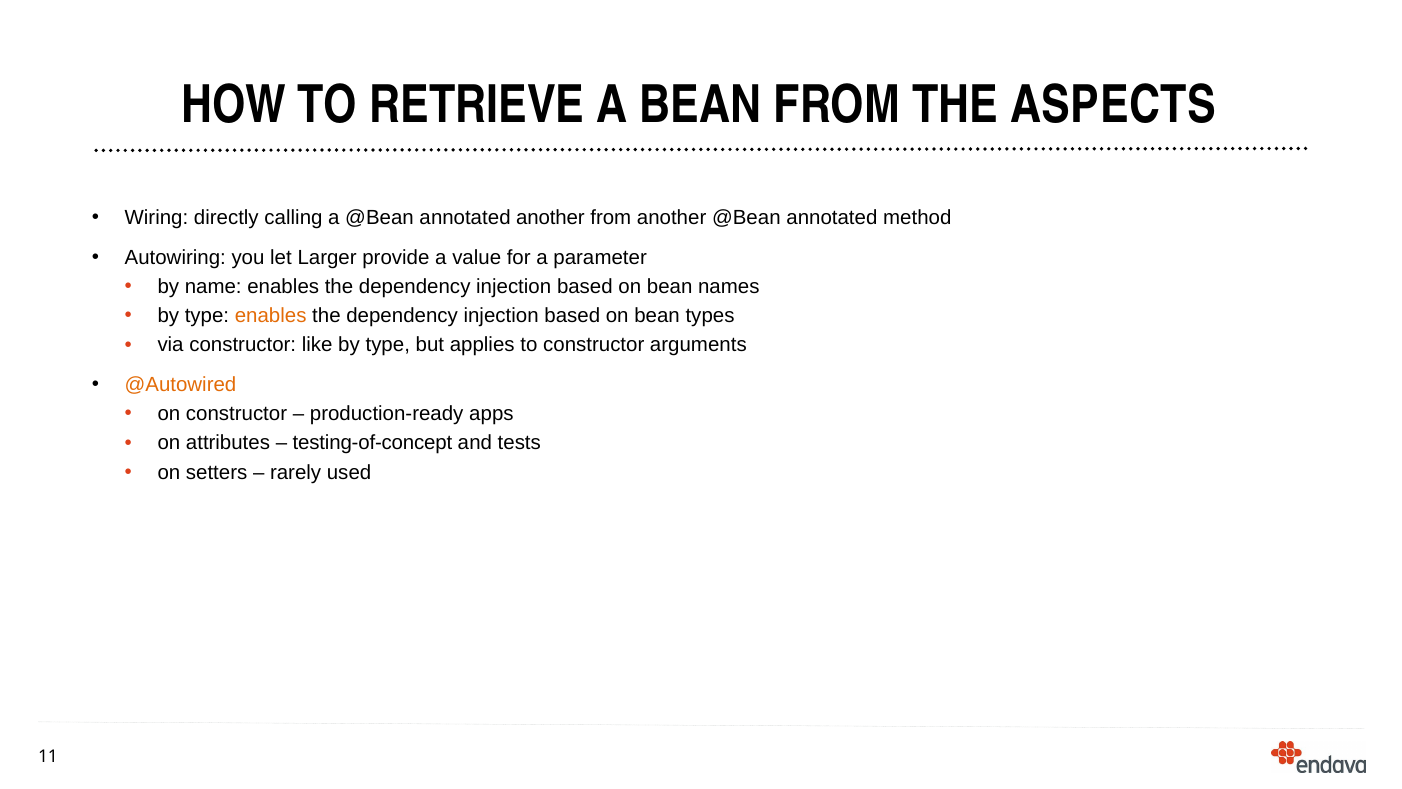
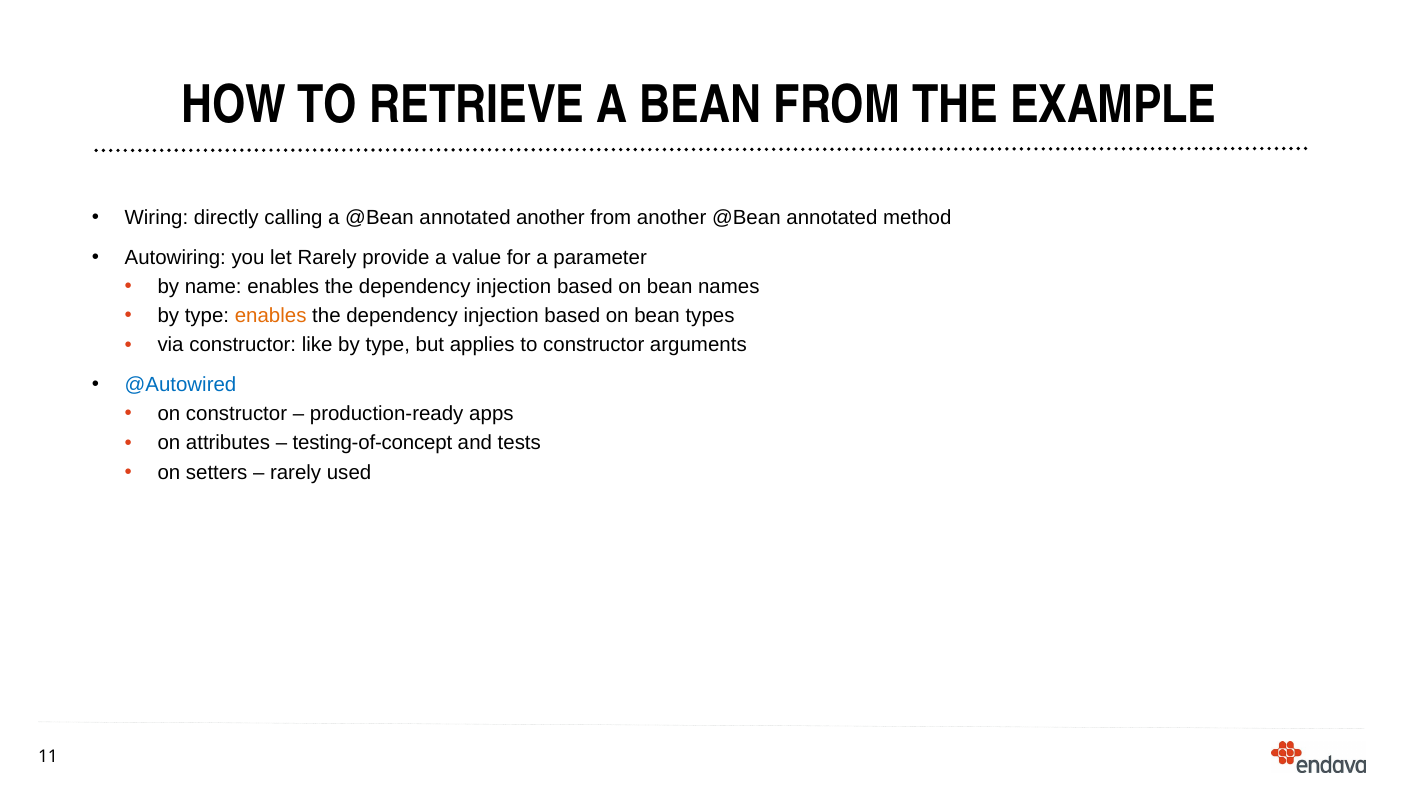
ASPECTS: ASPECTS -> EXAMPLE
let Larger: Larger -> Rarely
@Autowired colour: orange -> blue
